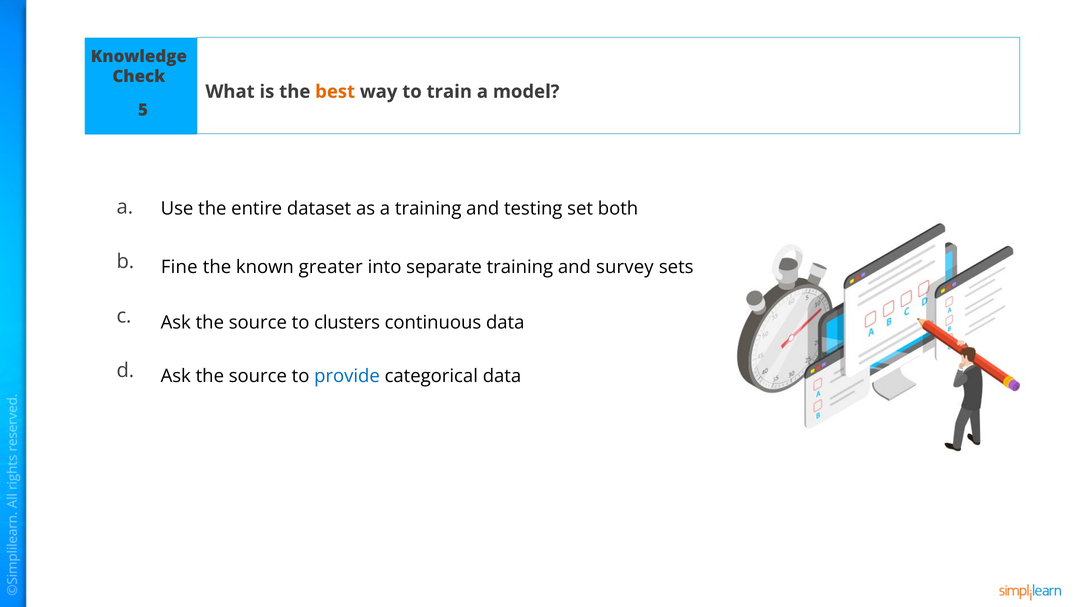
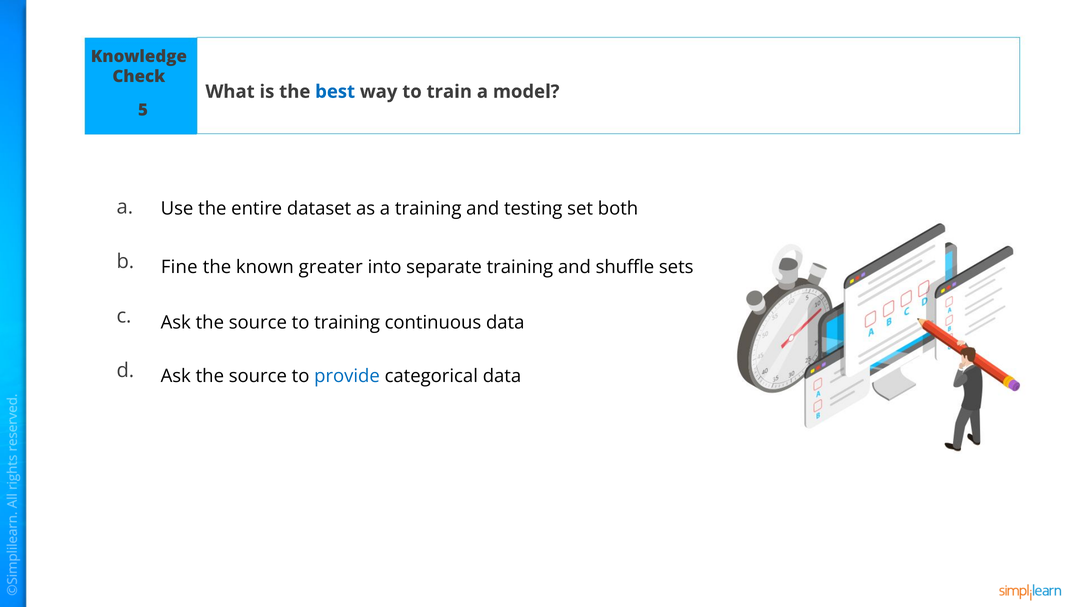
best colour: orange -> blue
survey: survey -> shuffle
to clusters: clusters -> training
